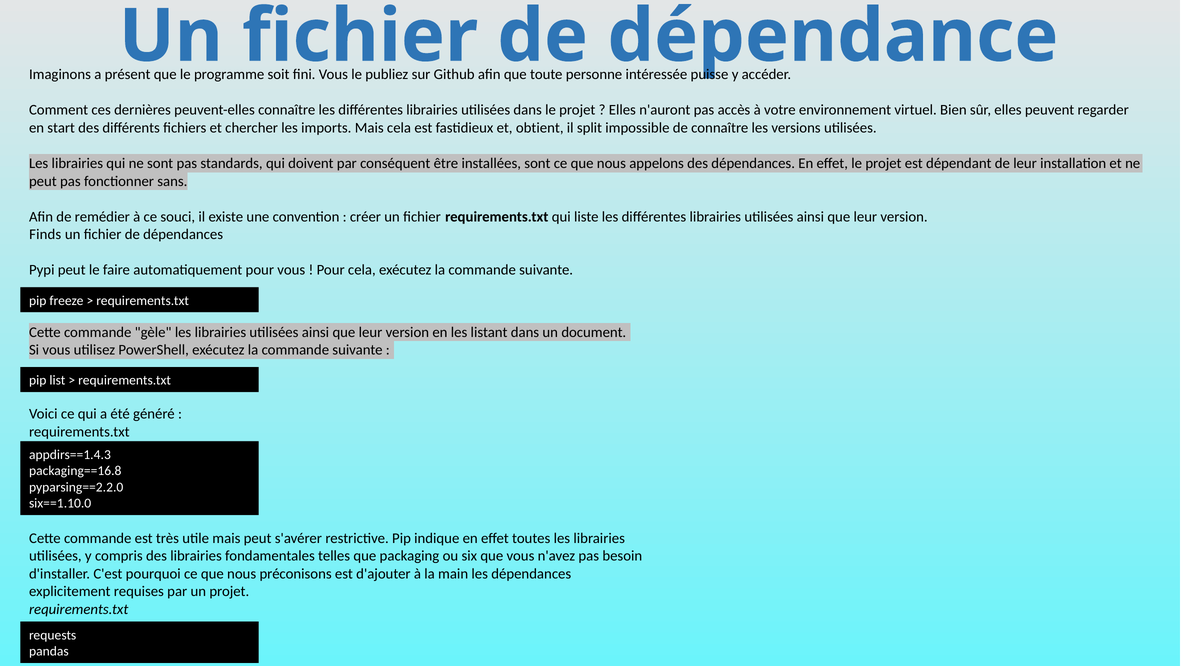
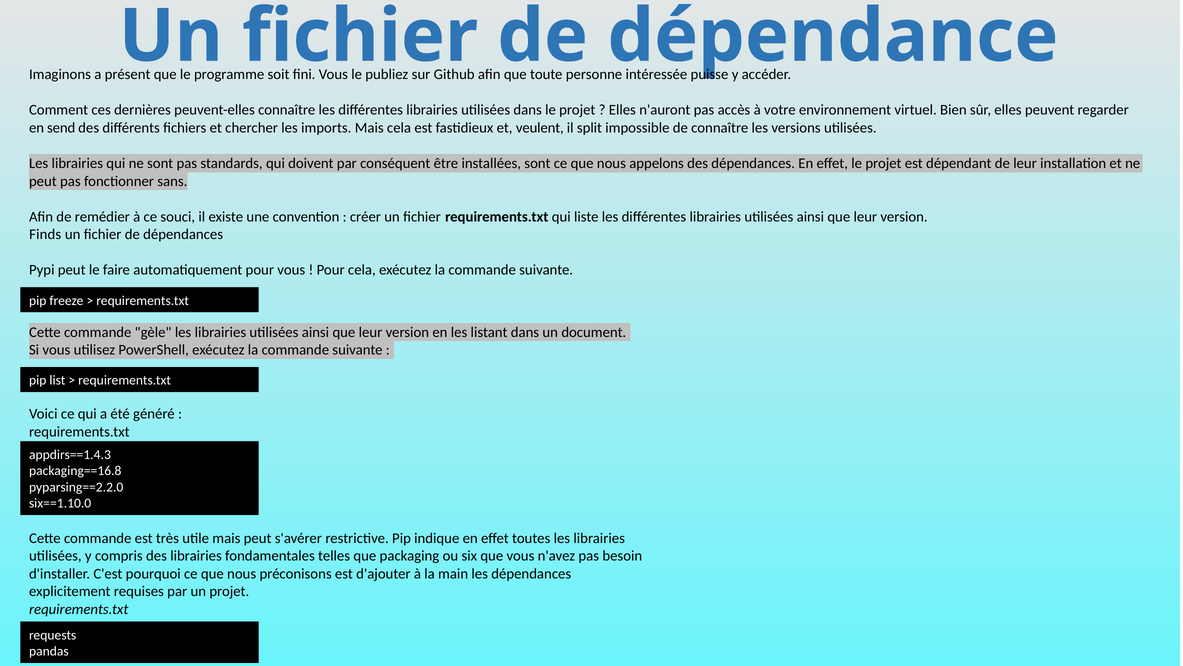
start: start -> send
obtient: obtient -> veulent
